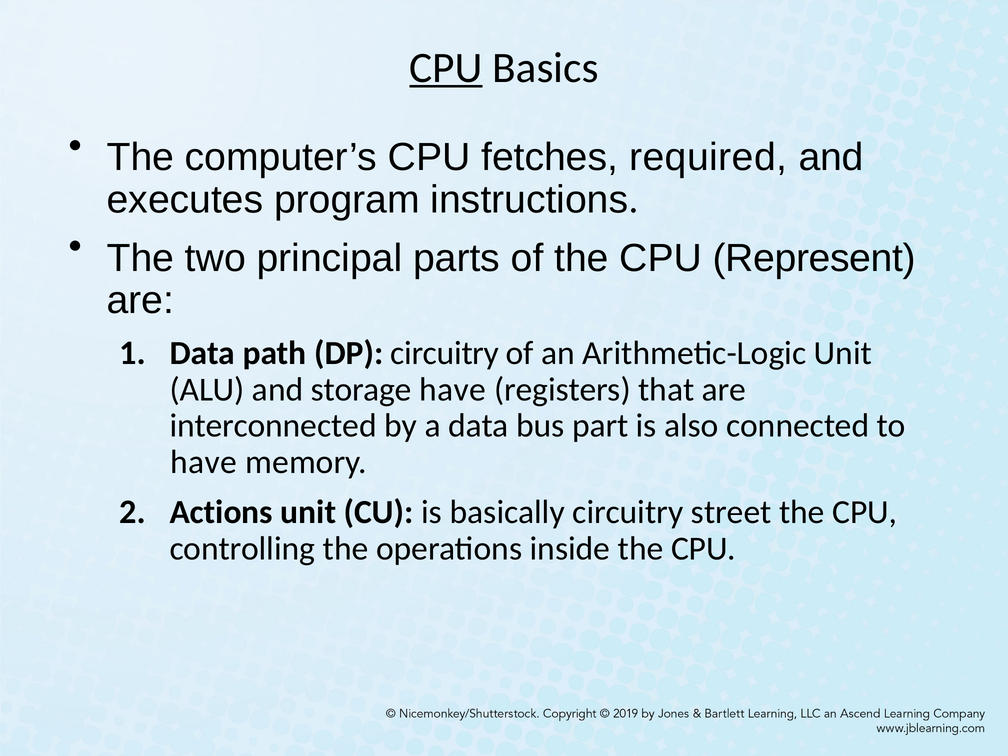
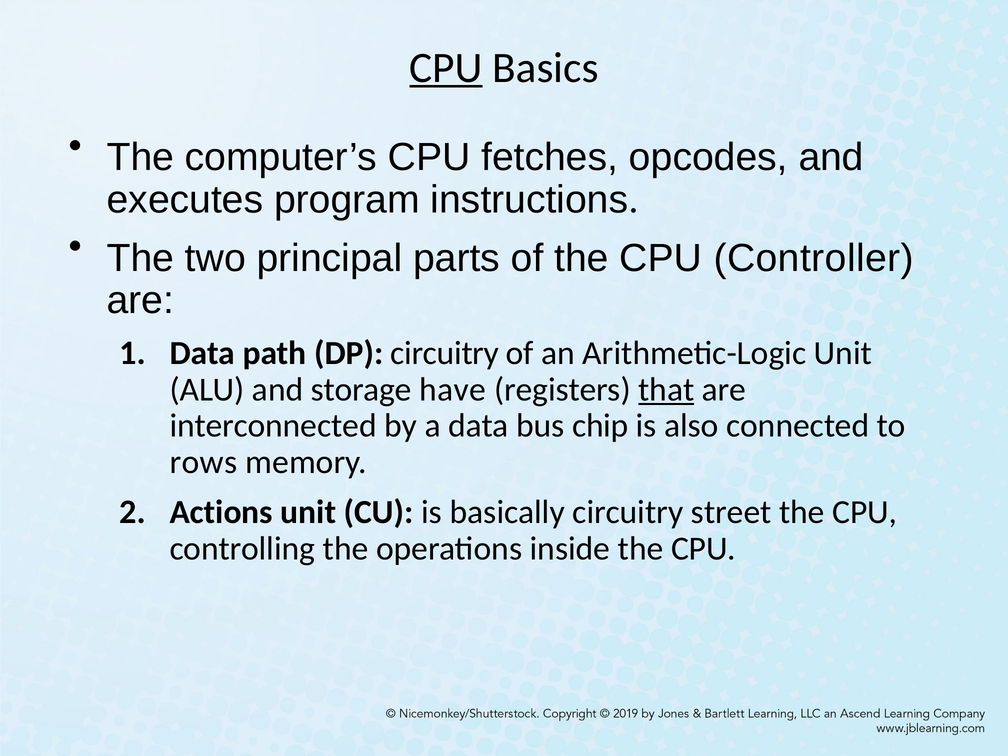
required: required -> opcodes
Represent: Represent -> Controller
that underline: none -> present
part: part -> chip
have at (204, 462): have -> rows
